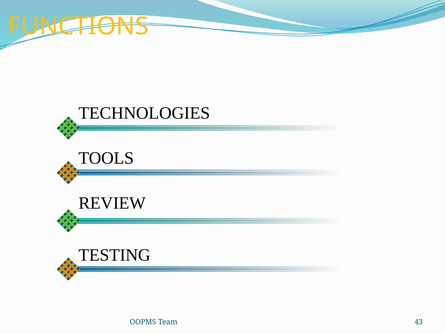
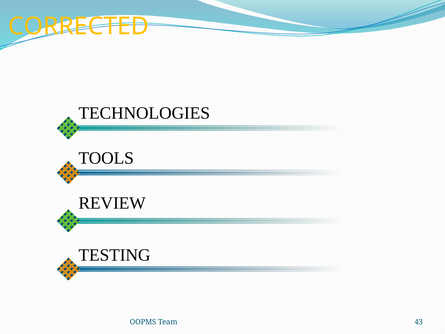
FUNCTIONS: FUNCTIONS -> CORRECTED
